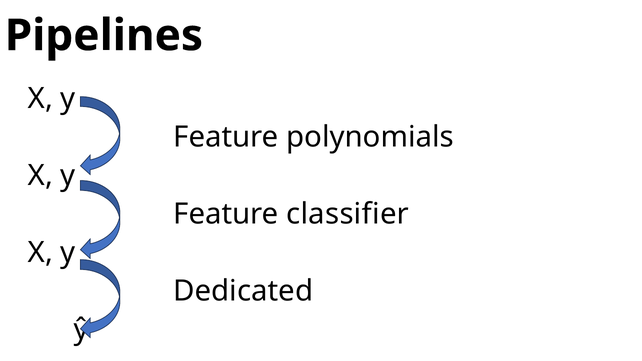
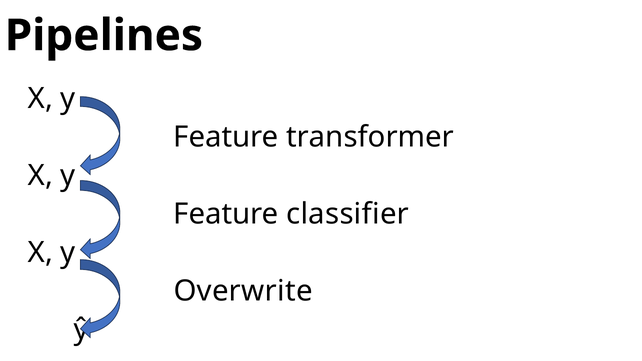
polynomials: polynomials -> transformer
Dedicated: Dedicated -> Overwrite
